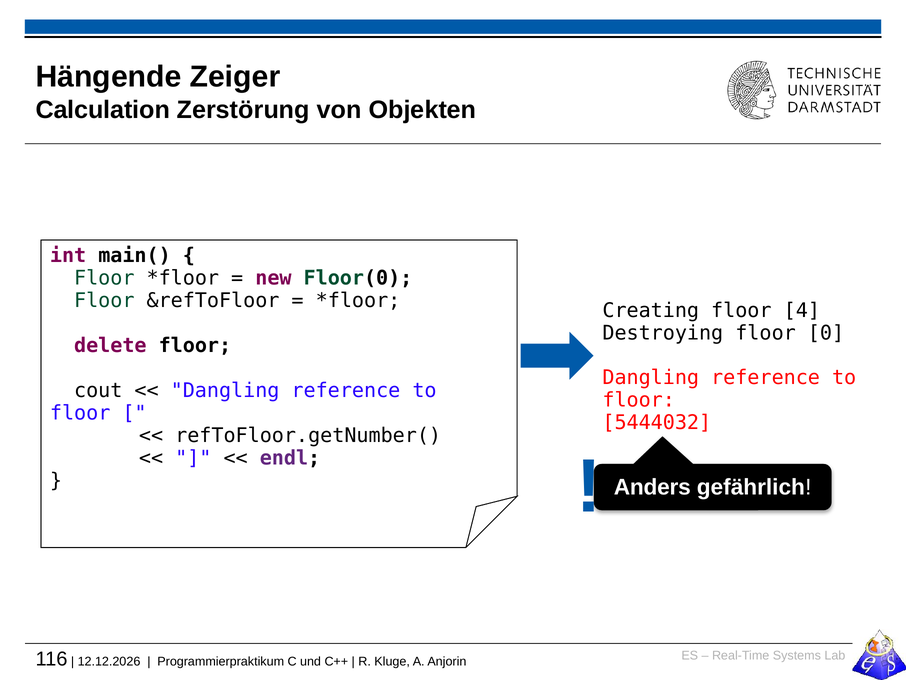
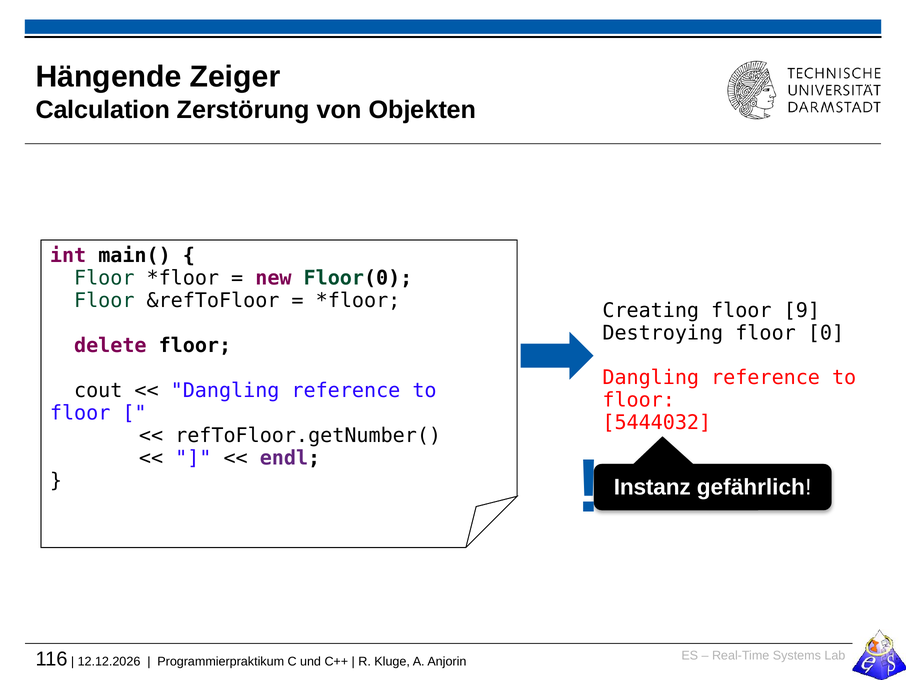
4: 4 -> 9
Anders: Anders -> Instanz
